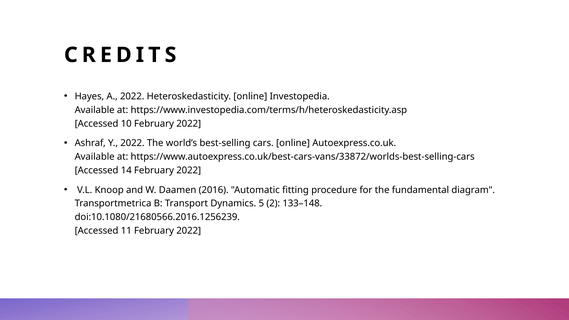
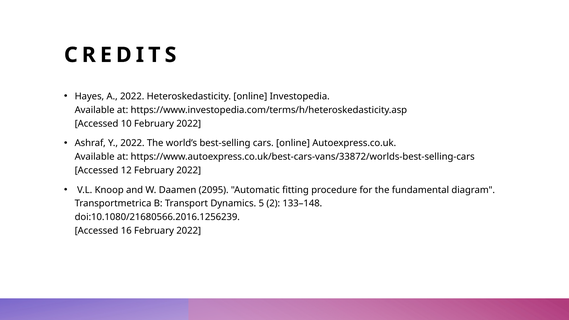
14: 14 -> 12
2016: 2016 -> 2095
11: 11 -> 16
